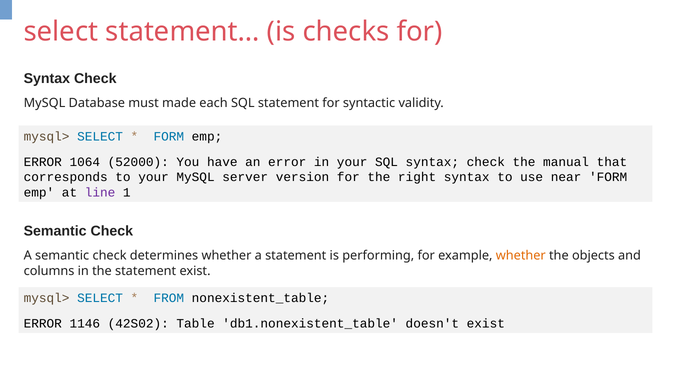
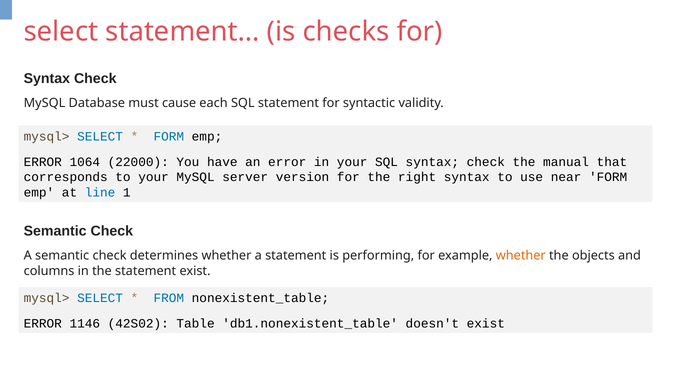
made: made -> cause
52000: 52000 -> 22000
line colour: purple -> blue
